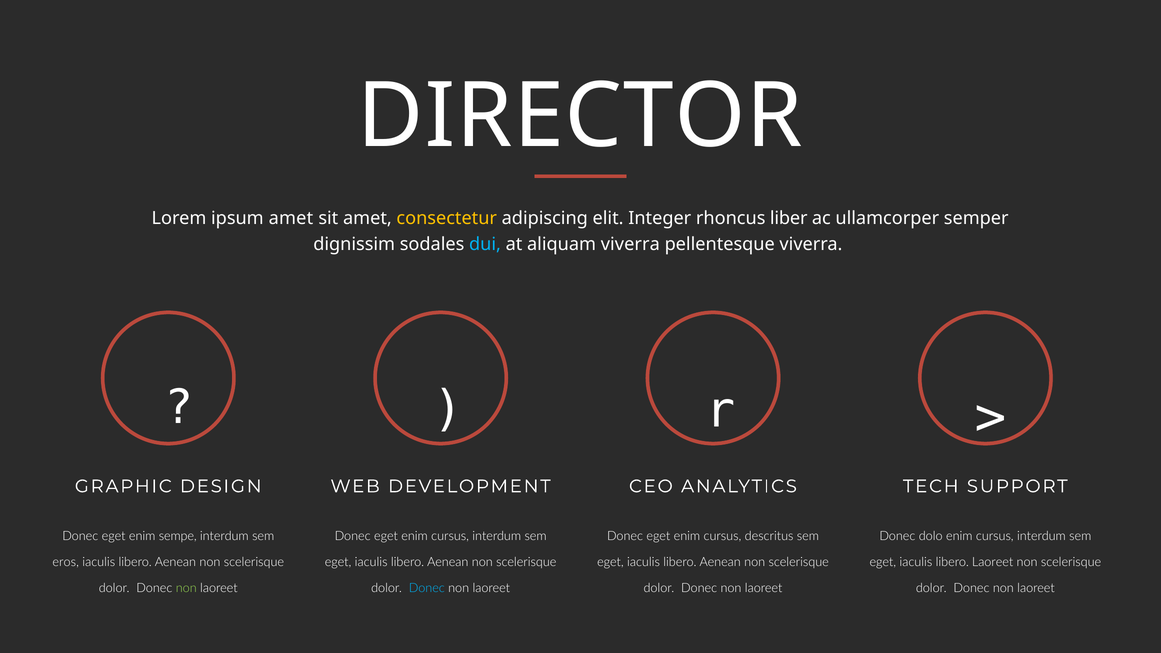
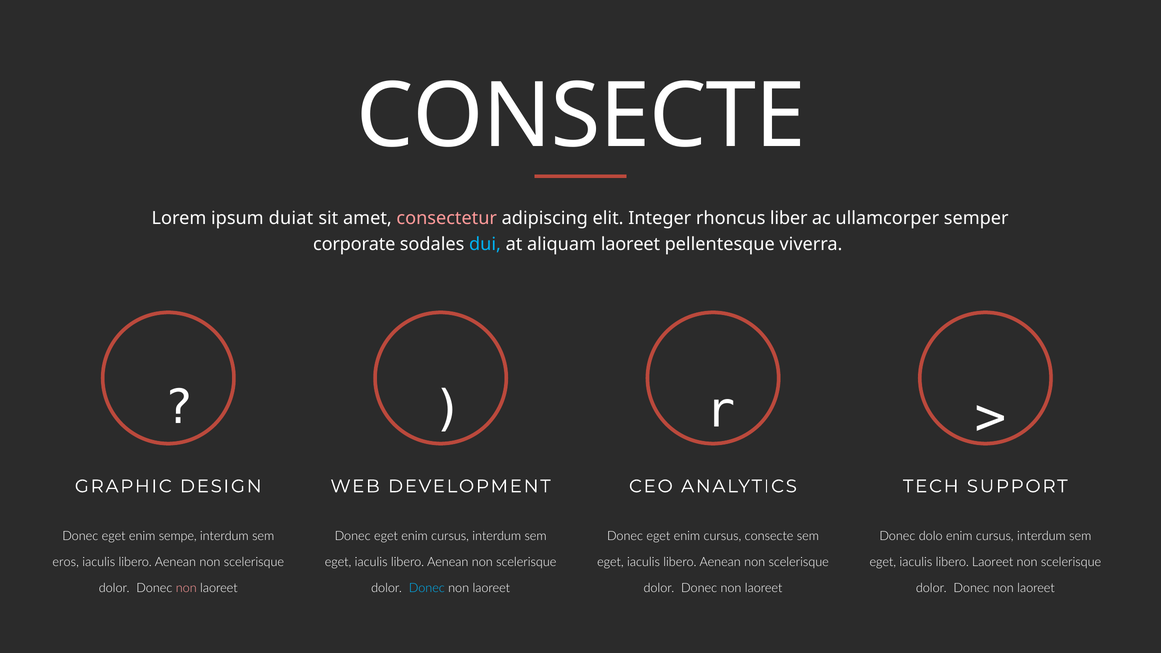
DIRECTOR at (580, 116): DIRECTOR -> CONSECTE
ipsum amet: amet -> duiat
consectetur colour: yellow -> pink
dignissim: dignissim -> corporate
aliquam viverra: viverra -> laoreet
cursus descritus: descritus -> consecte
non at (186, 588) colour: light green -> pink
